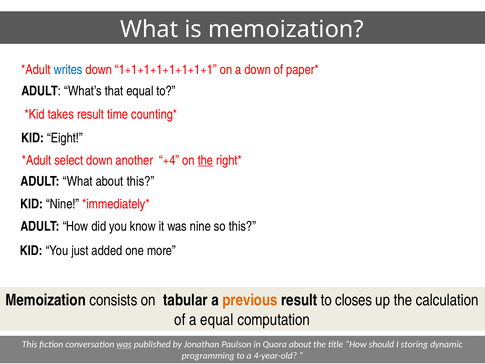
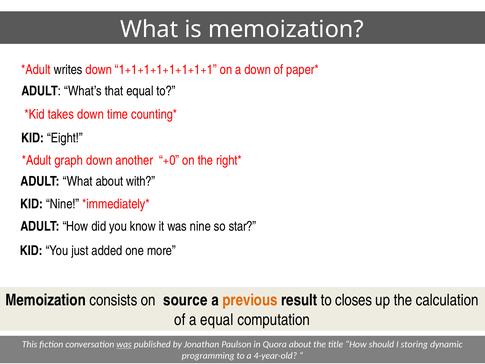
writes colour: blue -> black
takes result: result -> down
select: select -> graph
+4: +4 -> +0
the at (205, 160) underline: present -> none
about this: this -> with
so this: this -> star
tabular: tabular -> source
